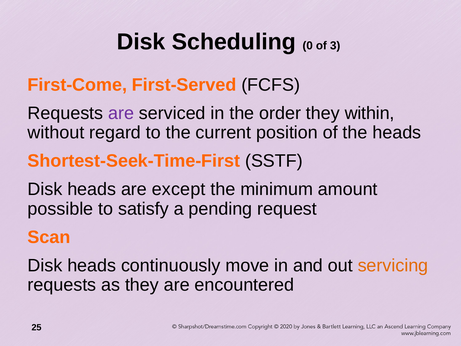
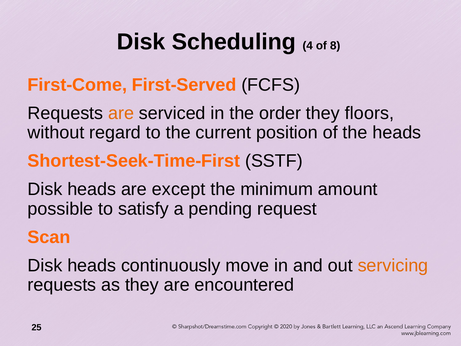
0: 0 -> 4
3: 3 -> 8
are at (121, 113) colour: purple -> orange
within: within -> floors
